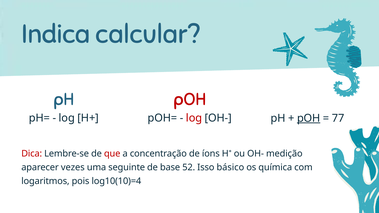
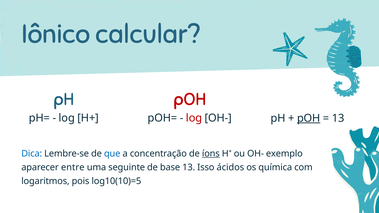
Indica: Indica -> Iônico
77 at (338, 118): 77 -> 13
Dica colour: red -> blue
que colour: red -> blue
íons underline: none -> present
medição: medição -> exemplo
vezes: vezes -> entre
base 52: 52 -> 13
básico: básico -> ácidos
log10(10)=4: log10(10)=4 -> log10(10)=5
